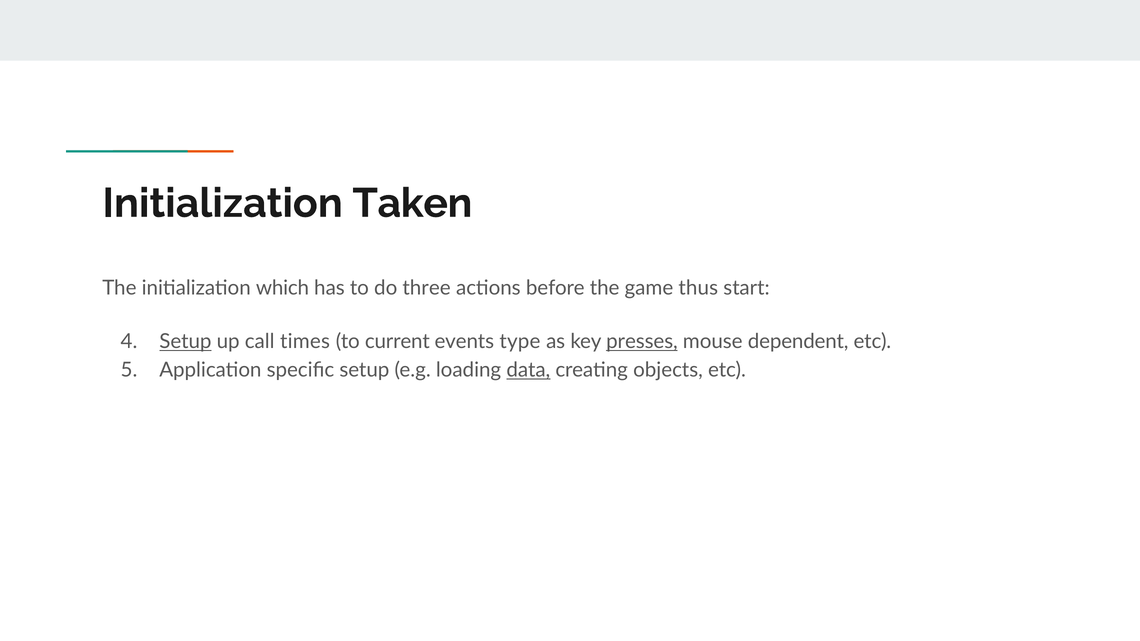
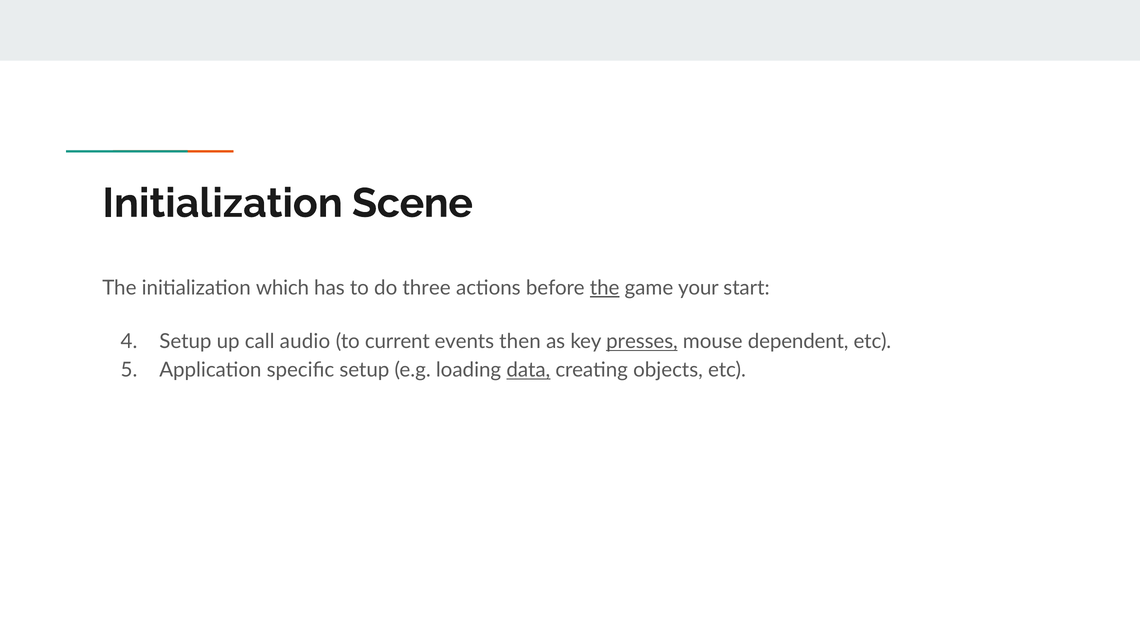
Taken: Taken -> Scene
the at (605, 288) underline: none -> present
thus: thus -> your
Setup at (185, 342) underline: present -> none
times: times -> audio
type: type -> then
